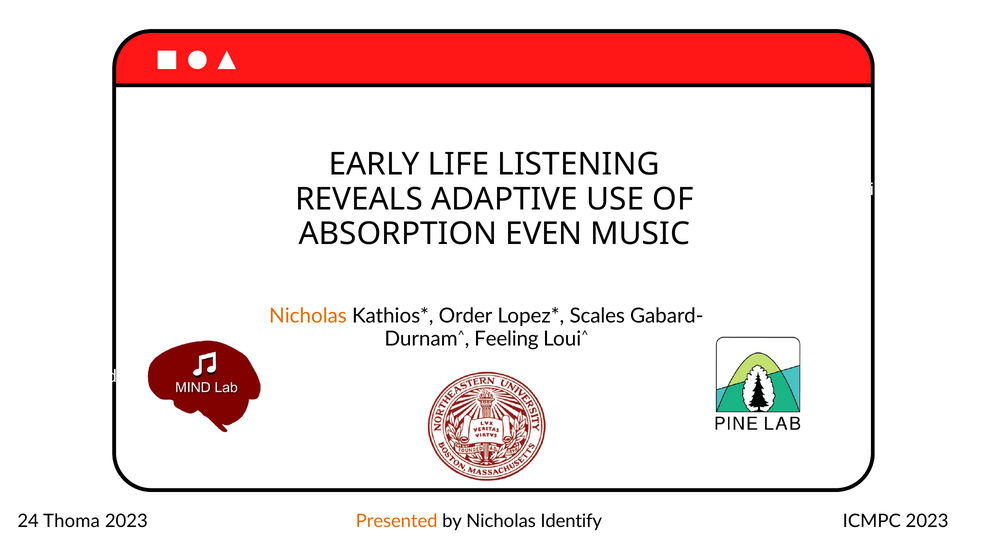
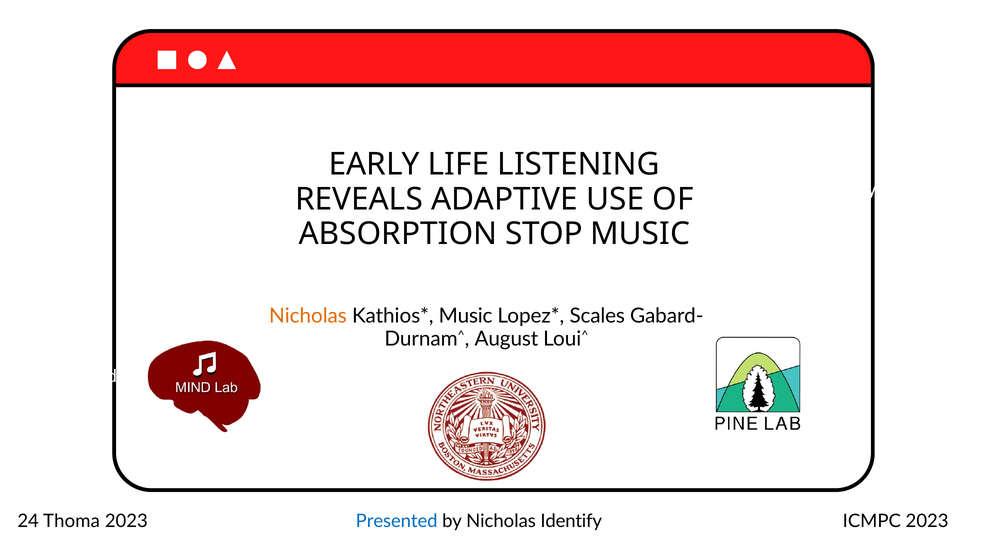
Things: Things -> Psyche
EVEN: EVEN -> STOP
Order at (466, 316): Order -> Music
Feeling: Feeling -> August
Presented colour: orange -> blue
